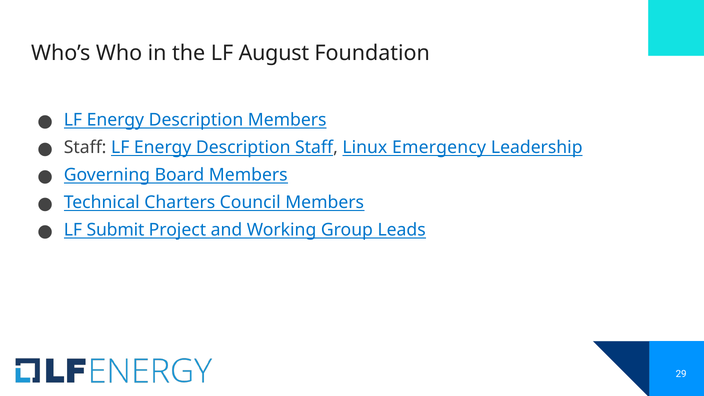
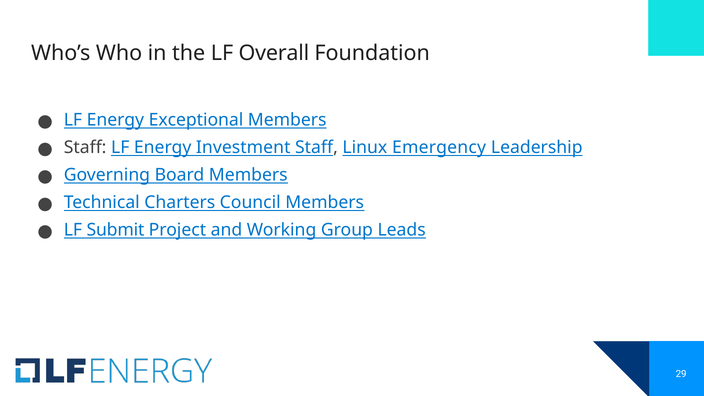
August: August -> Overall
Description at (196, 120): Description -> Exceptional
Staff LF Energy Description: Description -> Investment
